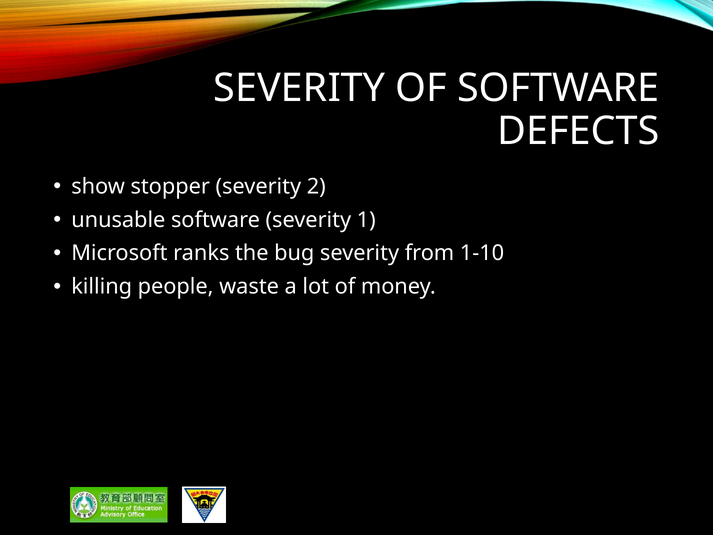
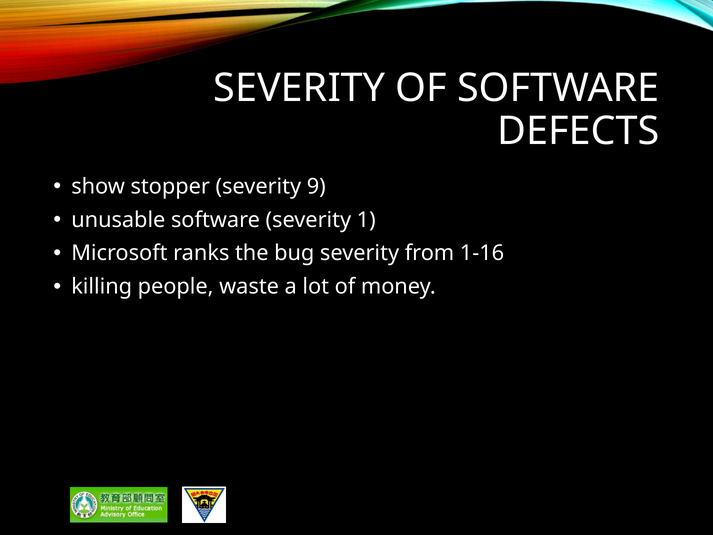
2: 2 -> 9
1-10: 1-10 -> 1-16
